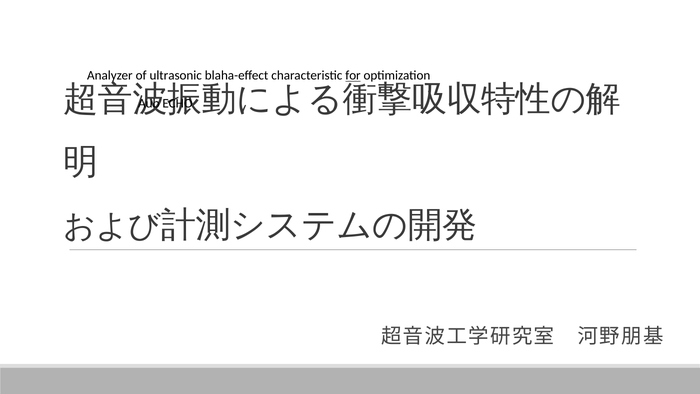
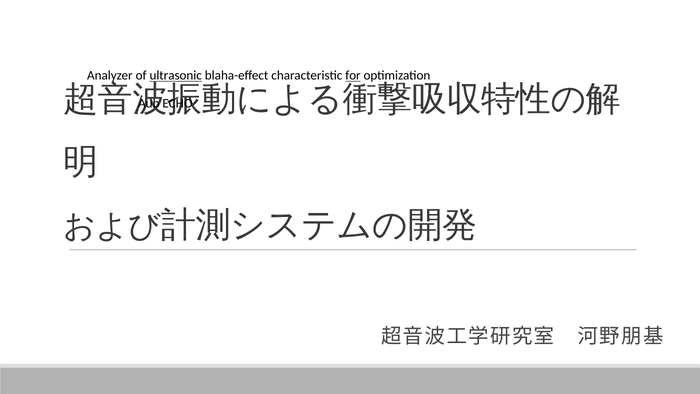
ultrasonic underline: none -> present
